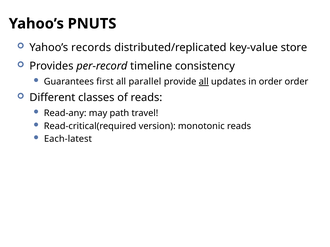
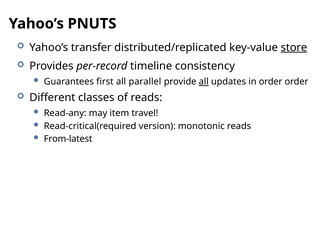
records: records -> transfer
store underline: none -> present
path: path -> item
Each-latest: Each-latest -> From-latest
